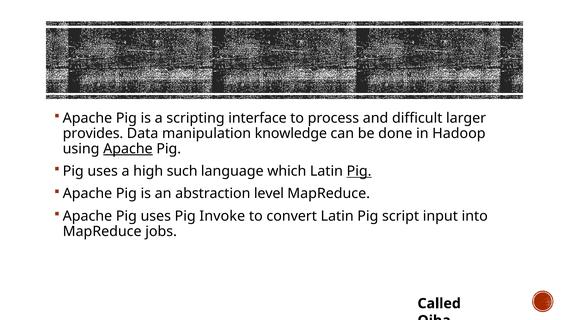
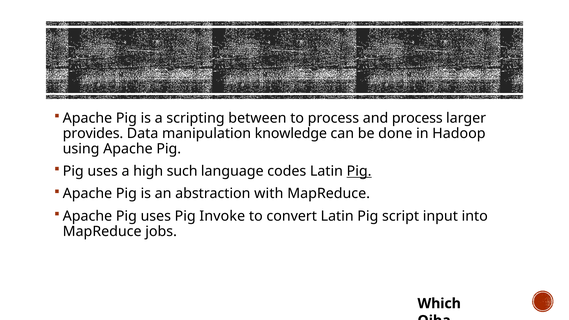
interface: interface -> between
and difficult: difficult -> process
Apache at (128, 149) underline: present -> none
which: which -> codes
level: level -> with
Called: Called -> Which
